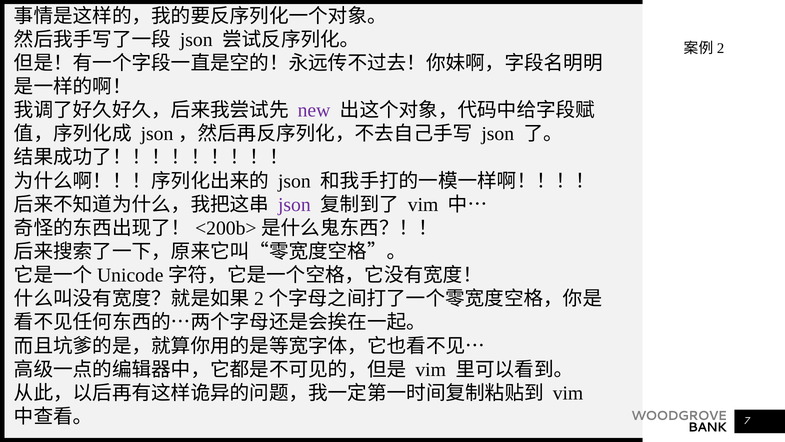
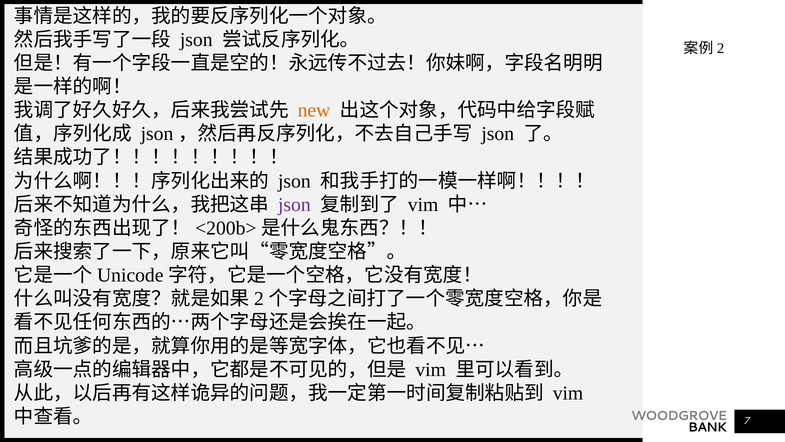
new colour: purple -> orange
